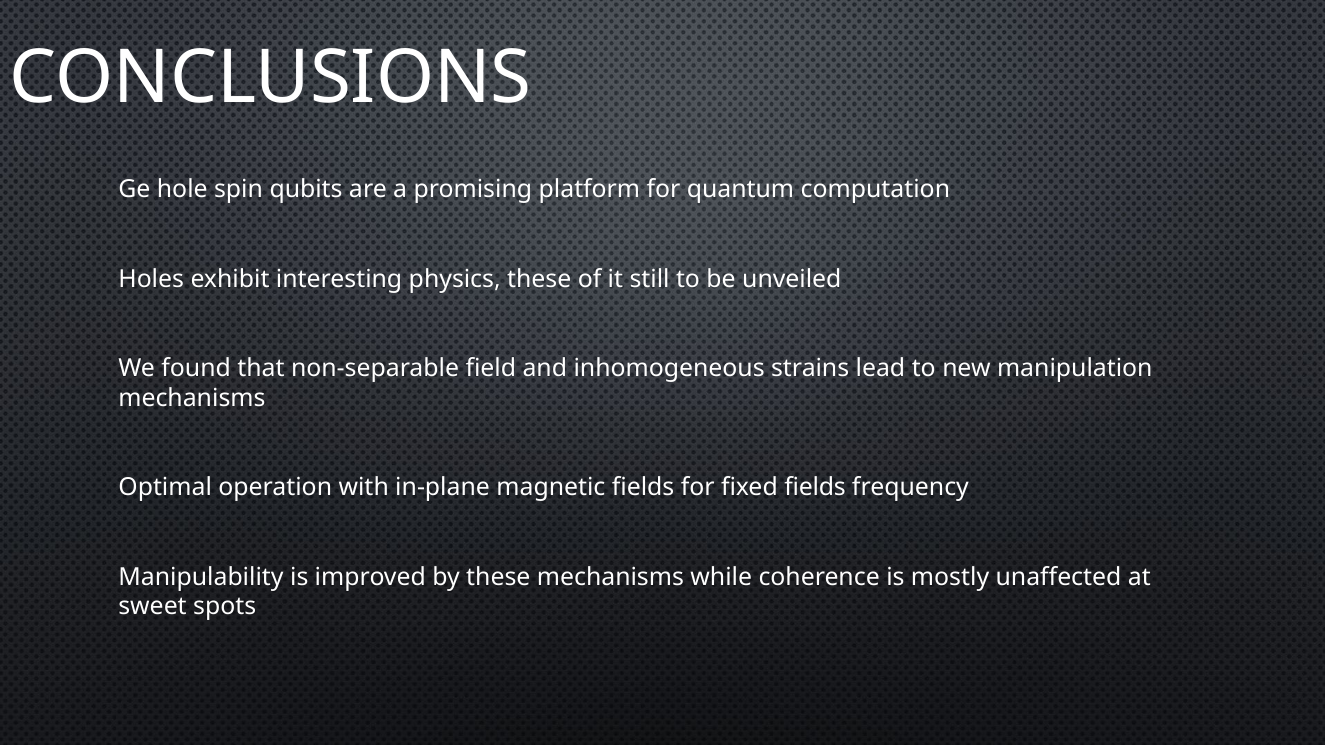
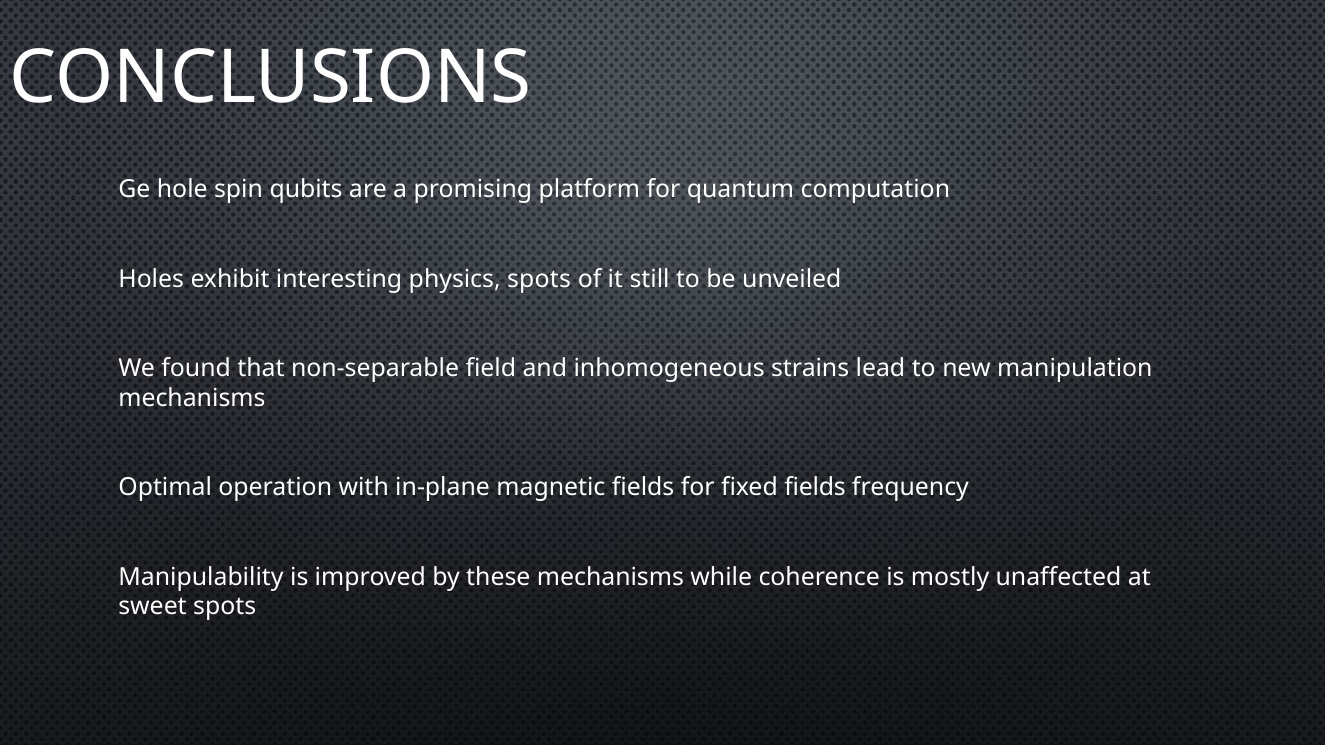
physics these: these -> spots
